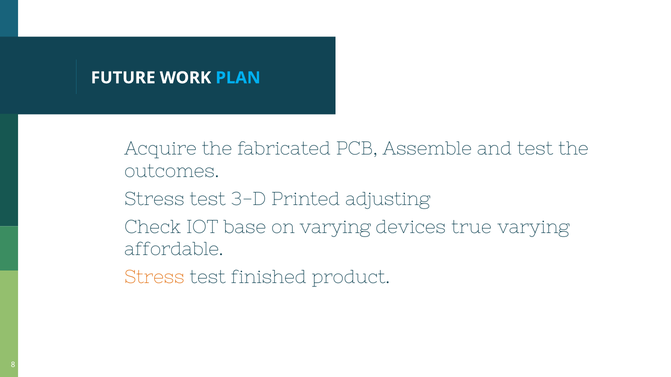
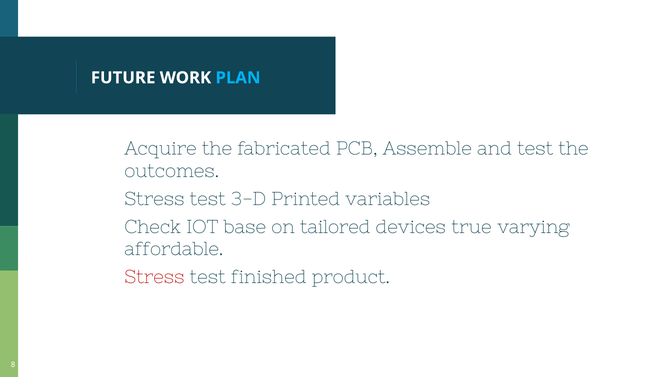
adjusting: adjusting -> variables
on varying: varying -> tailored
Stress at (154, 278) colour: orange -> red
